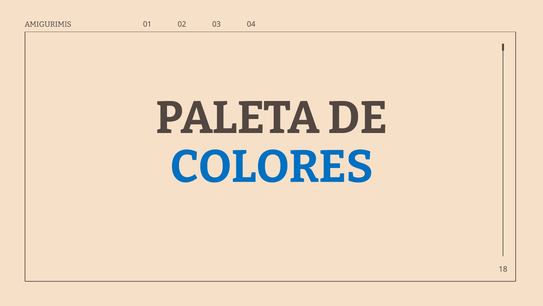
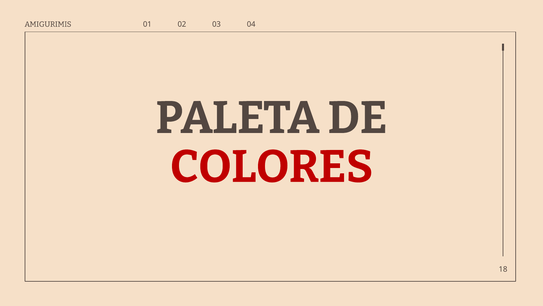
COLORES colour: blue -> red
